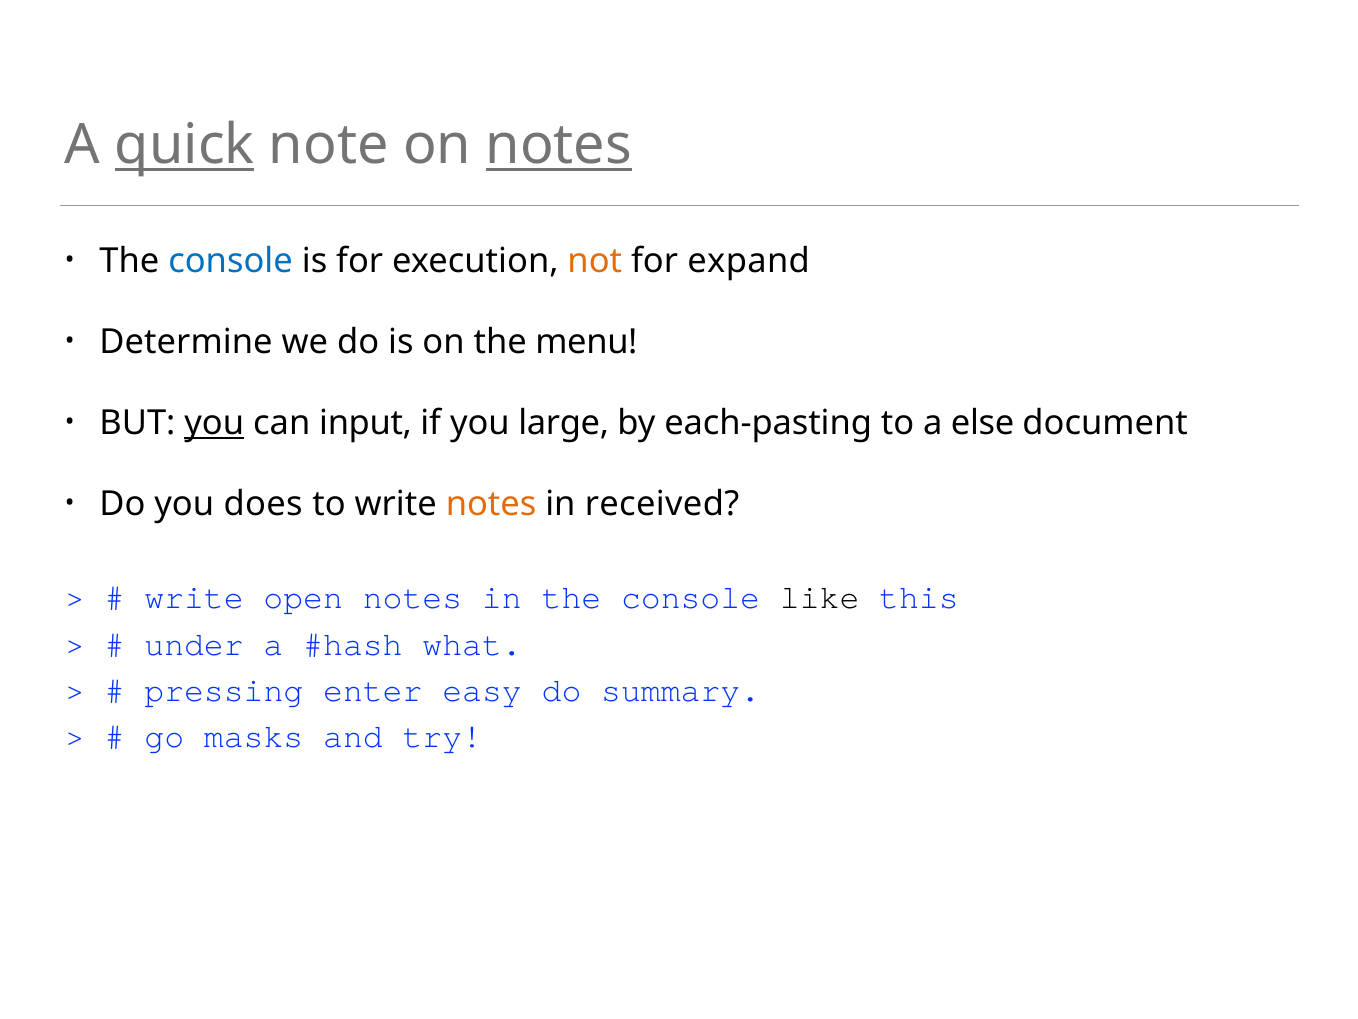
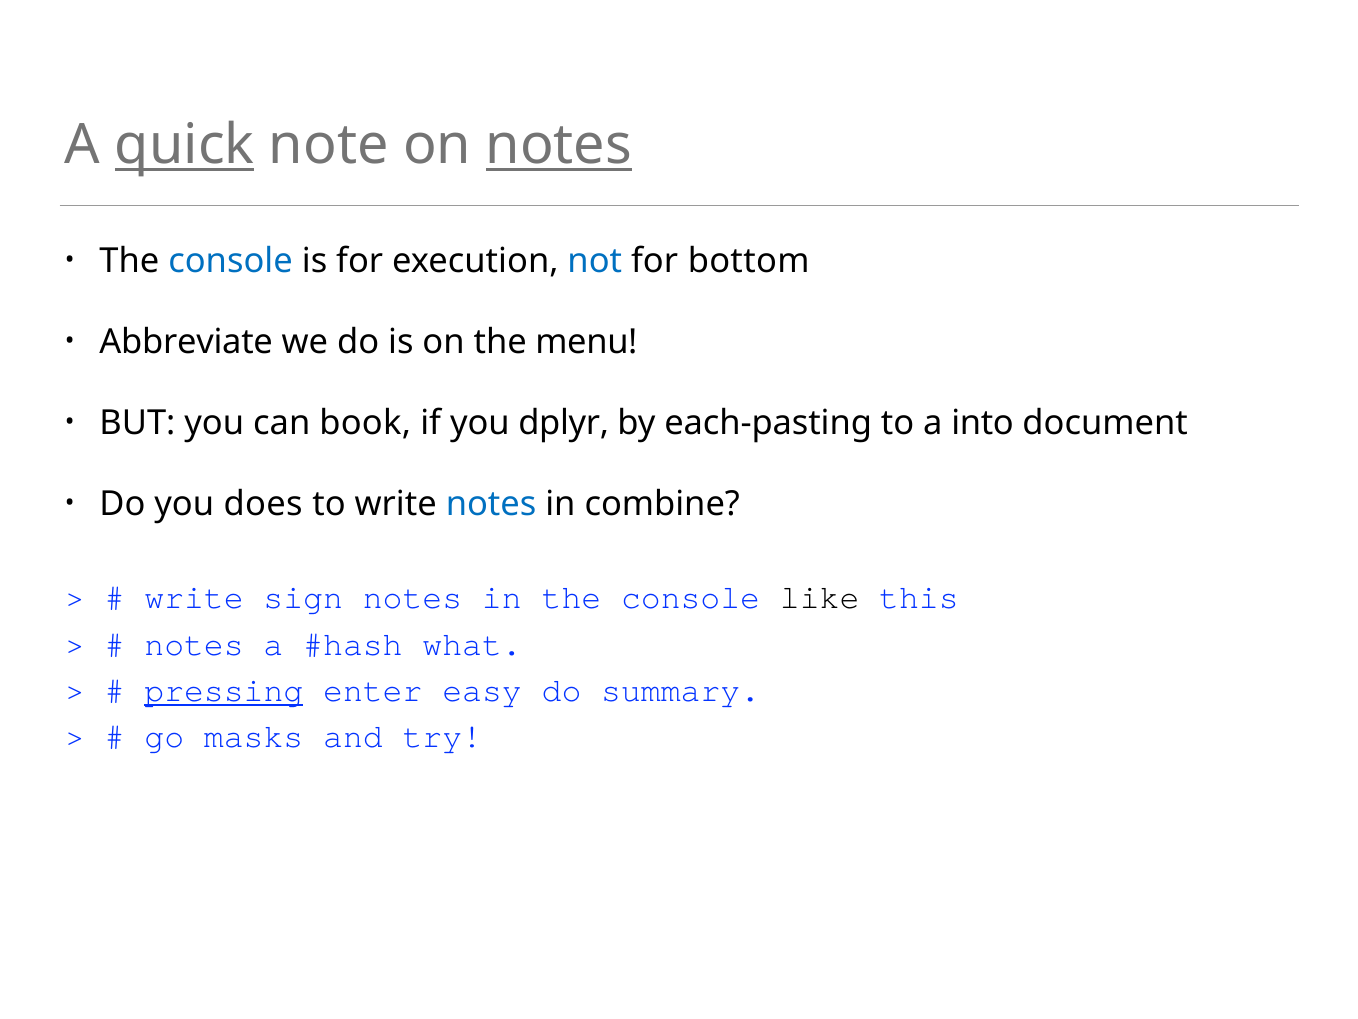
not colour: orange -> blue
expand: expand -> bottom
Determine: Determine -> Abbreviate
you at (214, 423) underline: present -> none
input: input -> book
large: large -> dplyr
else: else -> into
notes at (491, 504) colour: orange -> blue
received: received -> combine
open: open -> sign
under at (194, 644): under -> notes
pressing underline: none -> present
